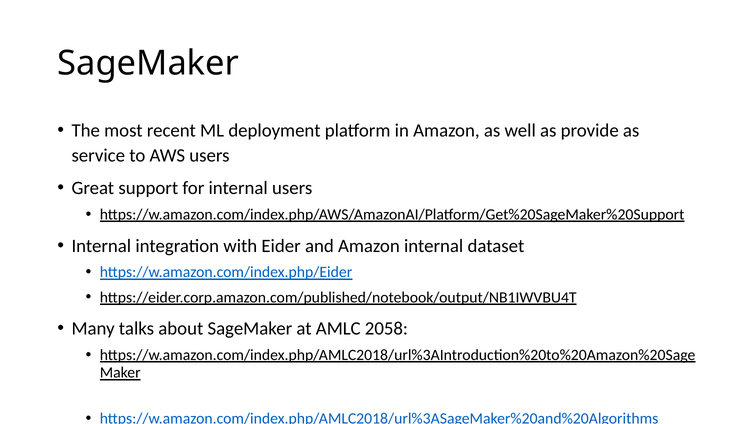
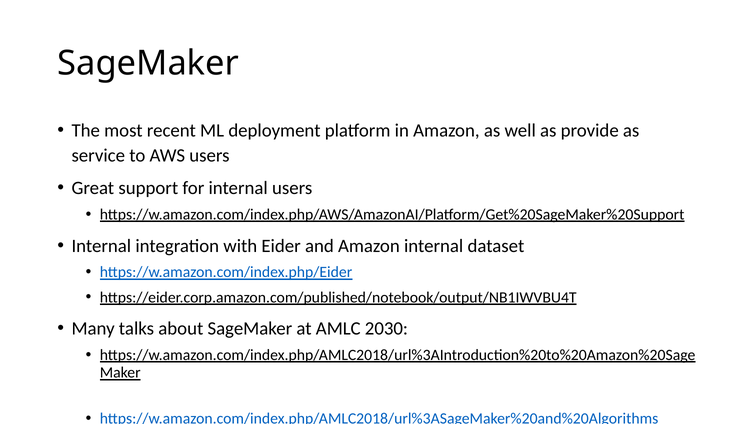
2058: 2058 -> 2030
